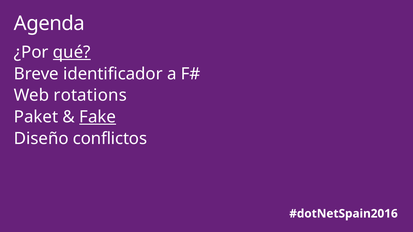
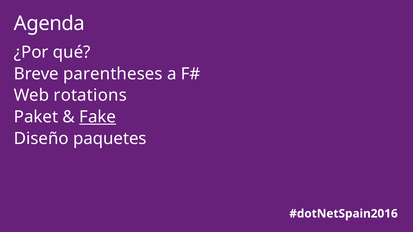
qué underline: present -> none
identificador: identificador -> parentheses
conflictos: conflictos -> paquetes
